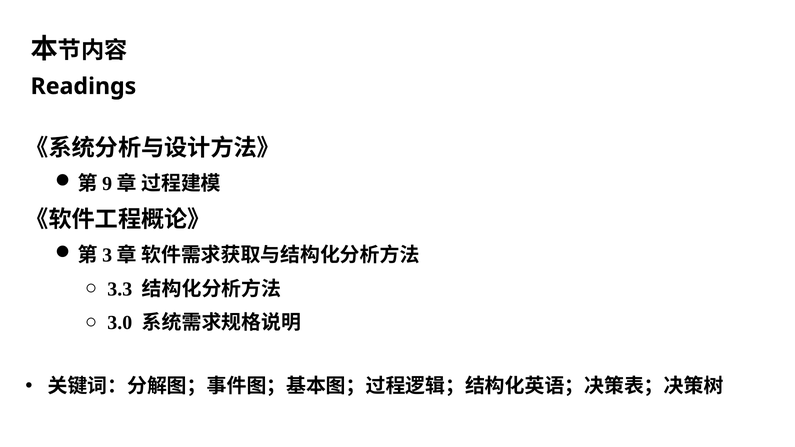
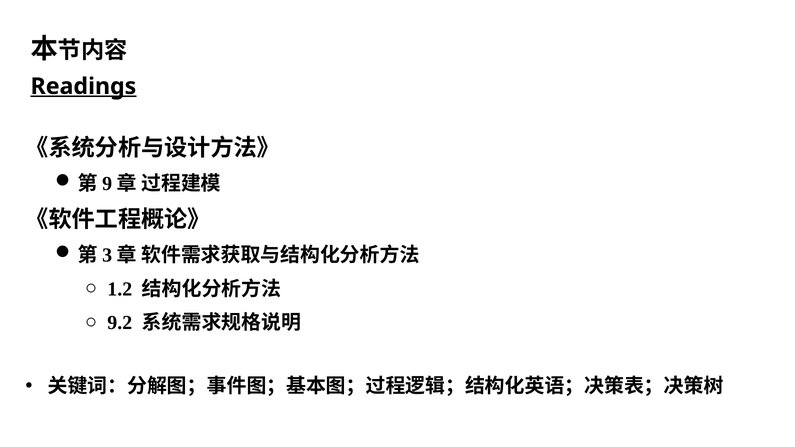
Readings underline: none -> present
3.3: 3.3 -> 1.2
3.0: 3.0 -> 9.2
